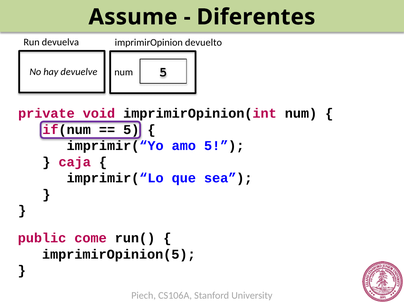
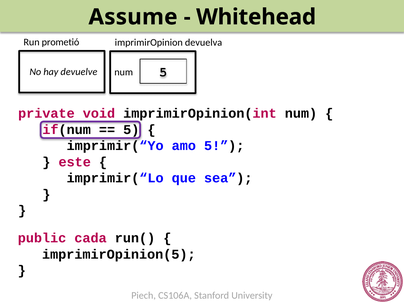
Diferentes: Diferentes -> Whitehead
devuelva: devuelva -> prometió
devuelto: devuelto -> devuelva
caja: caja -> este
come: come -> cada
